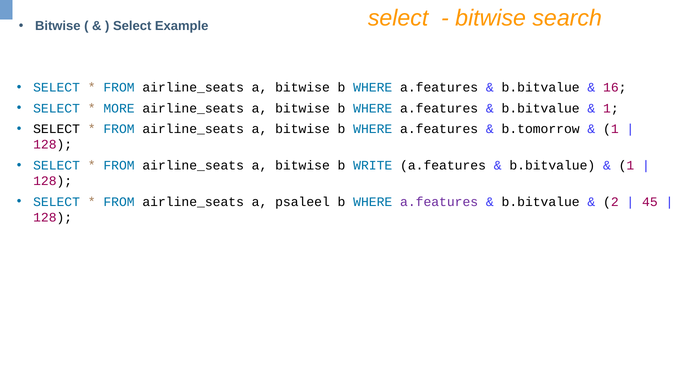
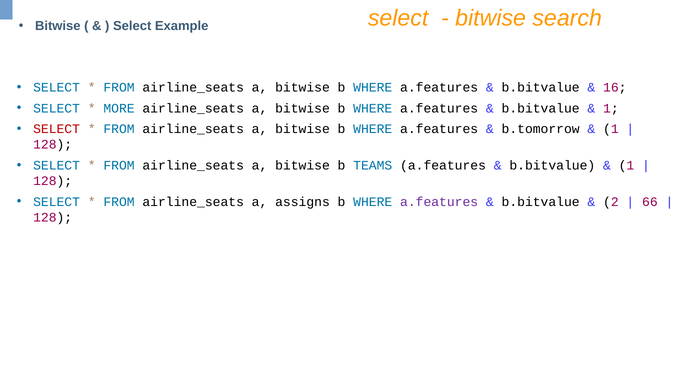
SELECT at (57, 129) colour: black -> red
WRITE: WRITE -> TEAMS
psaleel: psaleel -> assigns
45: 45 -> 66
